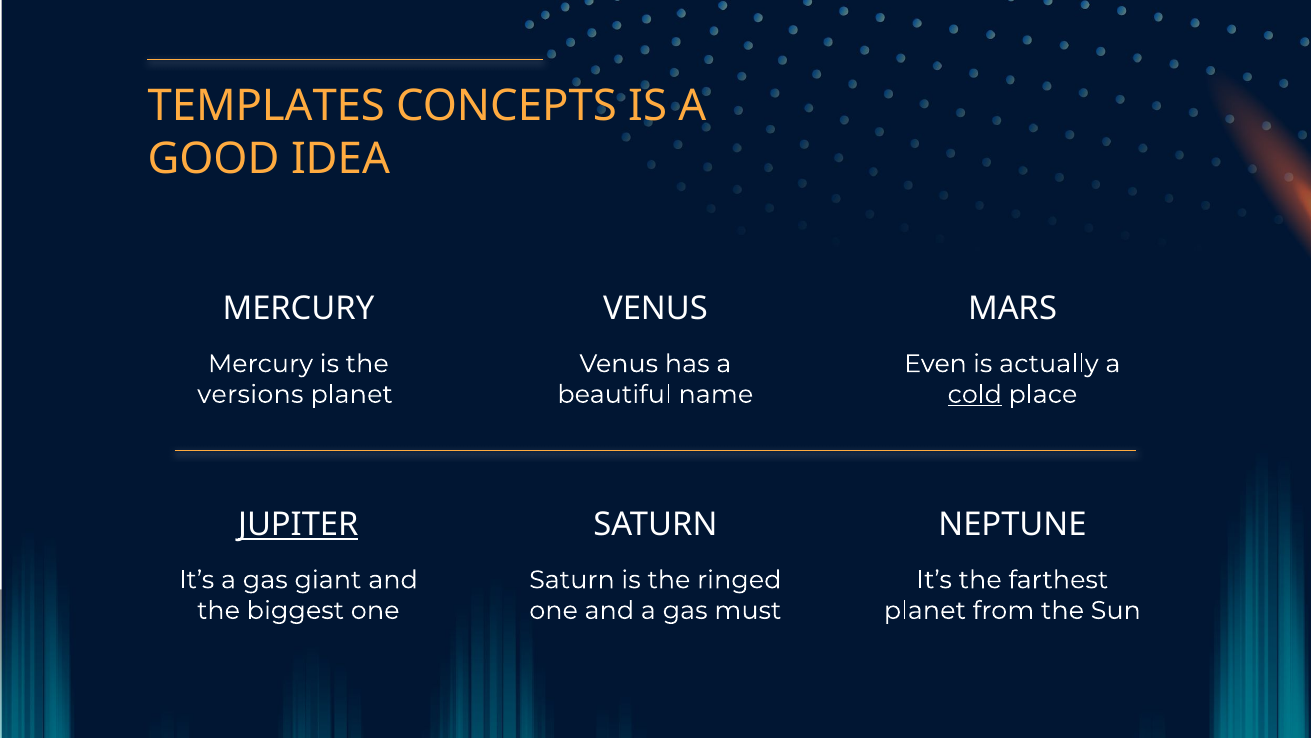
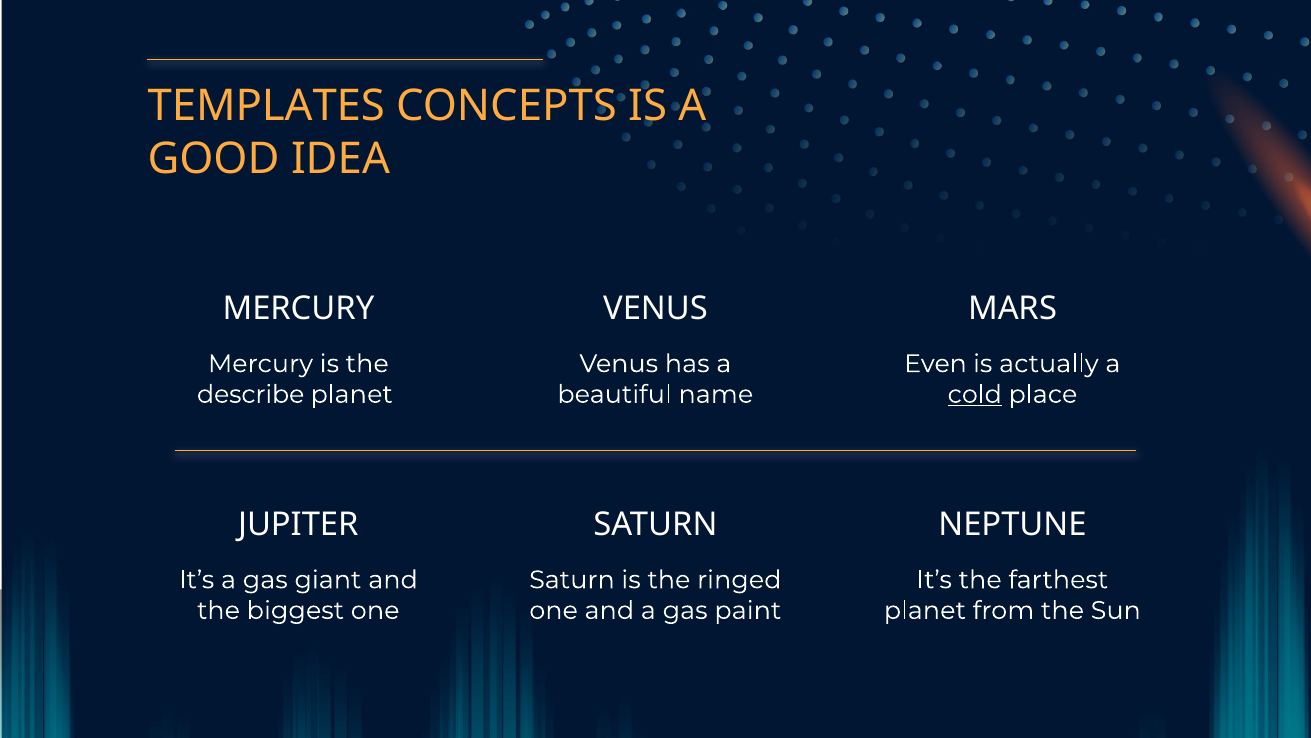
versions: versions -> describe
JUPITER underline: present -> none
must: must -> paint
